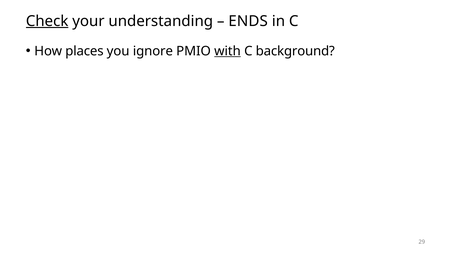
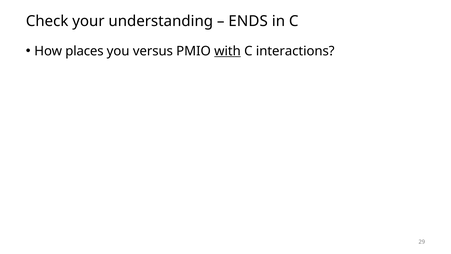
Check underline: present -> none
ignore: ignore -> versus
background: background -> interactions
